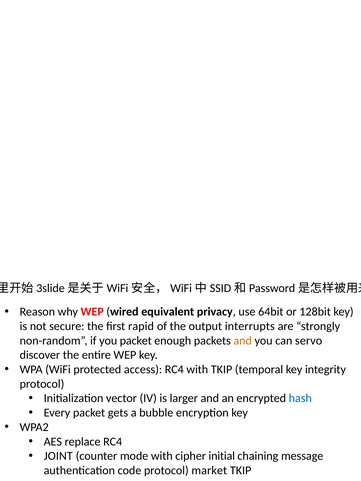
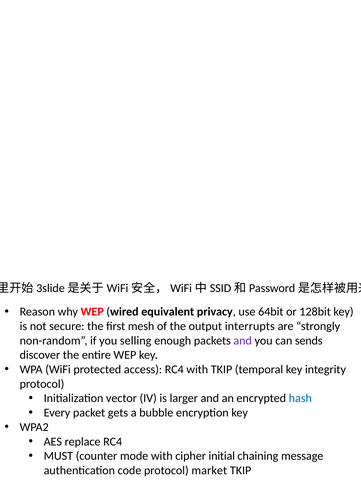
rapid: rapid -> mesh
you packet: packet -> selling
and at (243, 341) colour: orange -> purple
servo: servo -> sends
JOINT: JOINT -> MUST
